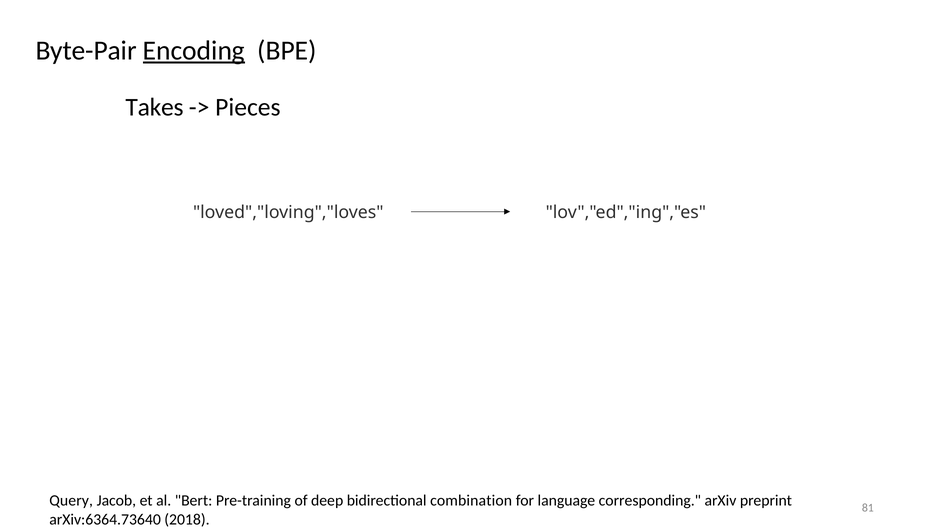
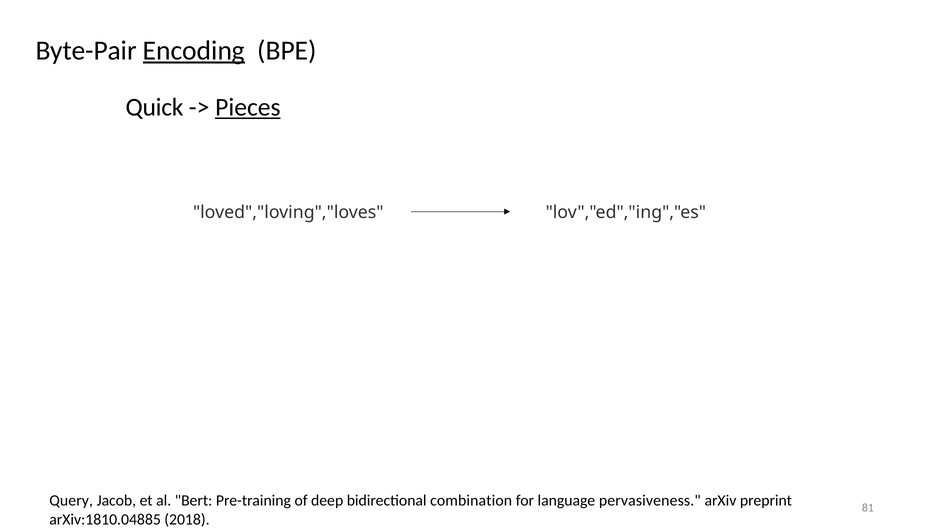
Takes: Takes -> Quick
Pieces underline: none -> present
corresponding: corresponding -> pervasiveness
arXiv:6364.73640: arXiv:6364.73640 -> arXiv:1810.04885
